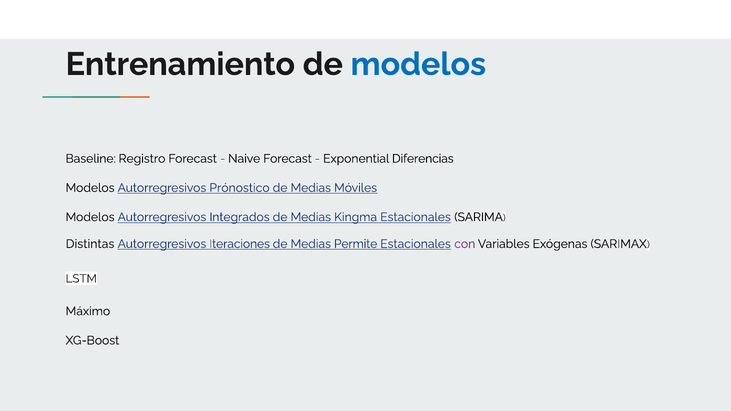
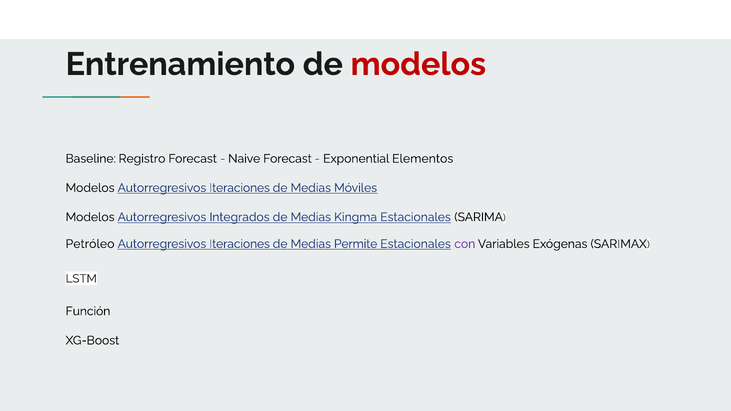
modelos at (418, 64) colour: blue -> red
Diferencias: Diferencias -> Elementos
Modelos Autorregresivos Prónostico: Prónostico -> Iteraciones
Distintas: Distintas -> Petróleo
Máximo: Máximo -> Función
